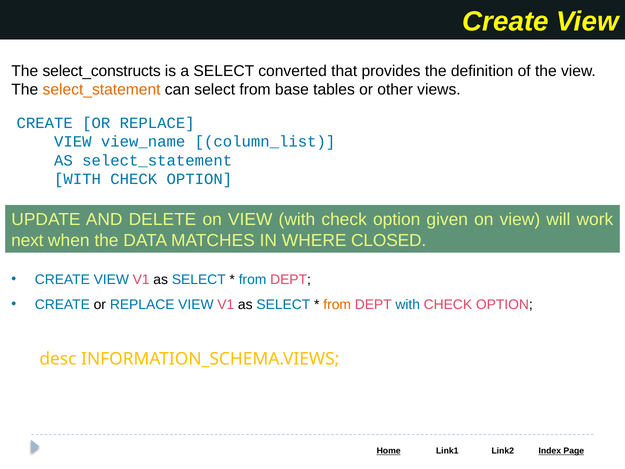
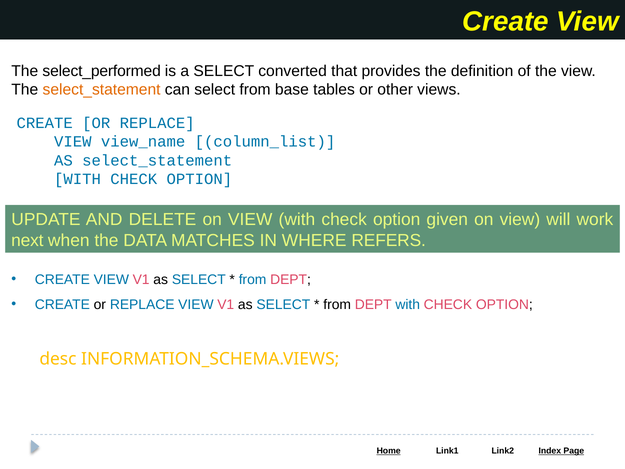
select_constructs: select_constructs -> select_performed
CLOSED: CLOSED -> REFERS
from at (337, 305) colour: orange -> black
